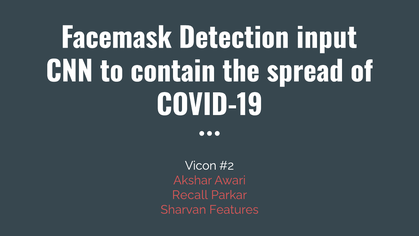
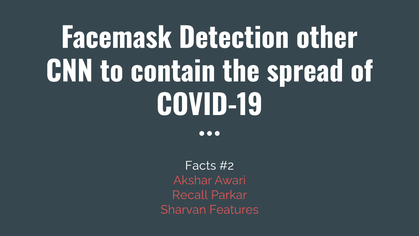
input: input -> other
Vicon: Vicon -> Facts
